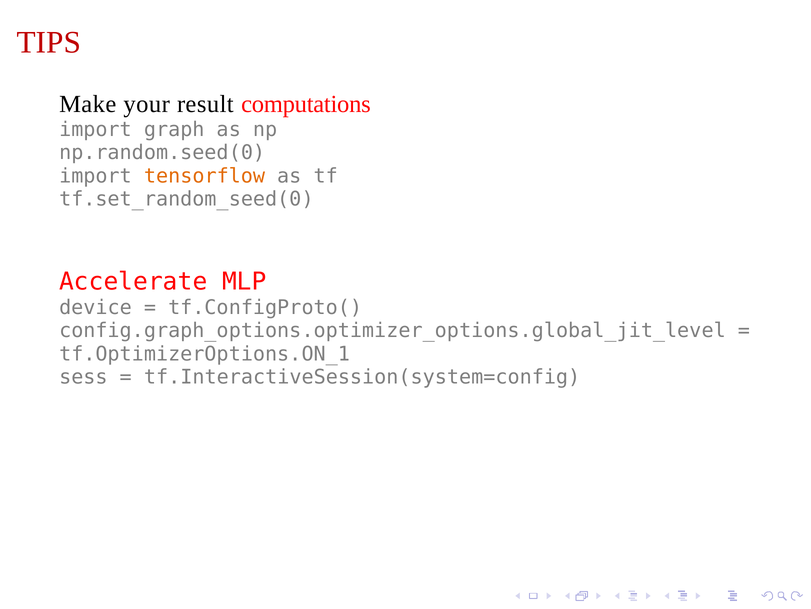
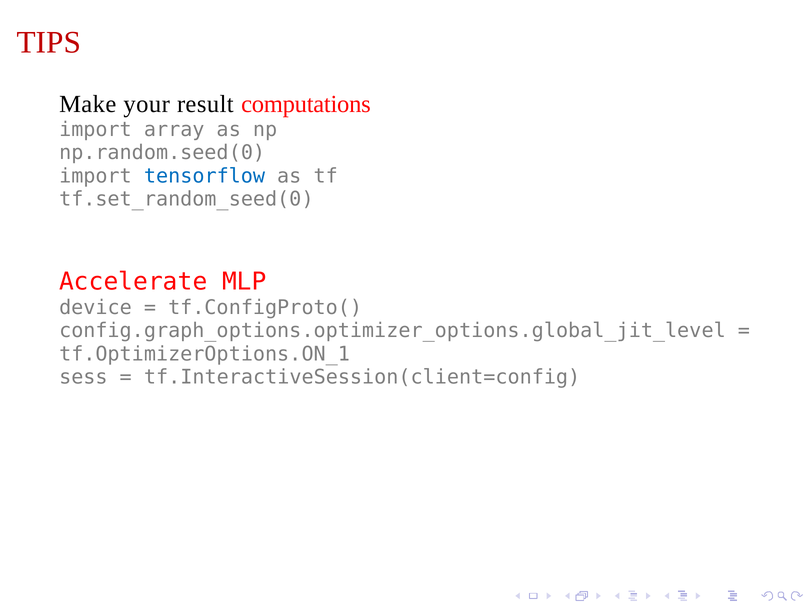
graph: graph -> array
tensorflow colour: orange -> blue
tf.InteractiveSession(system=config: tf.InteractiveSession(system=config -> tf.InteractiveSession(client=config
